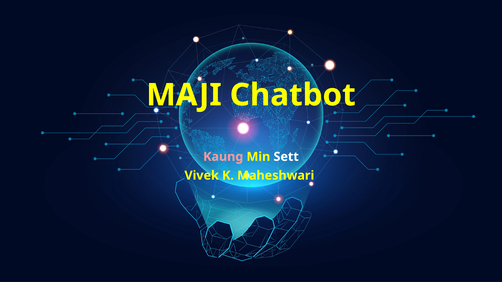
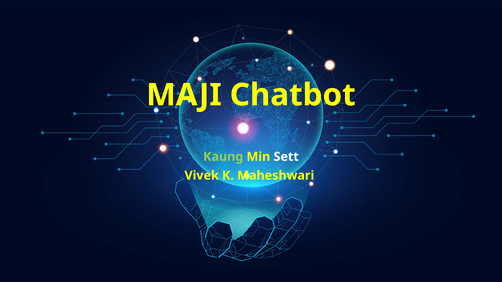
Kaung colour: pink -> light green
